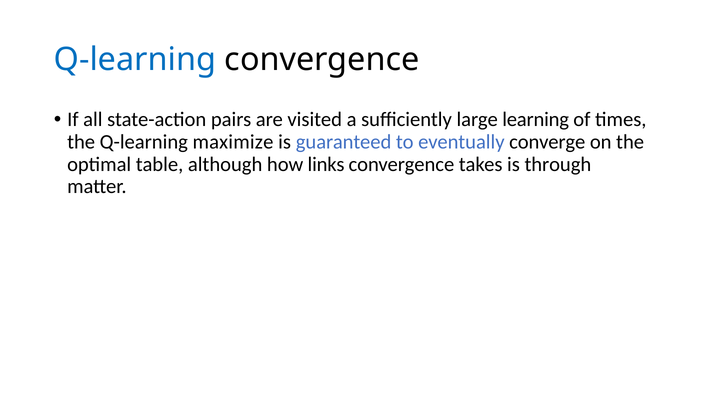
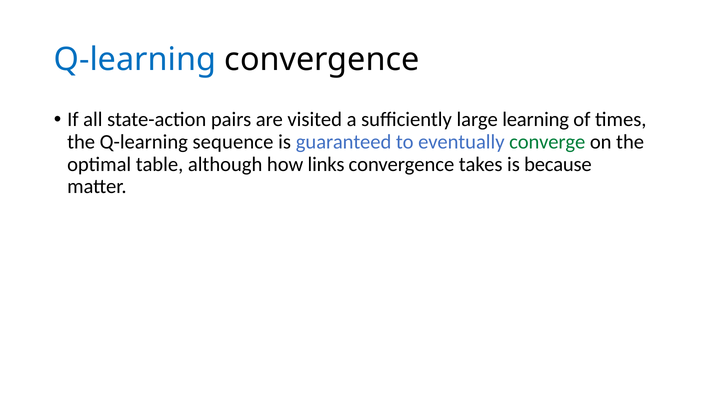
maximize: maximize -> sequence
converge colour: black -> green
through: through -> because
